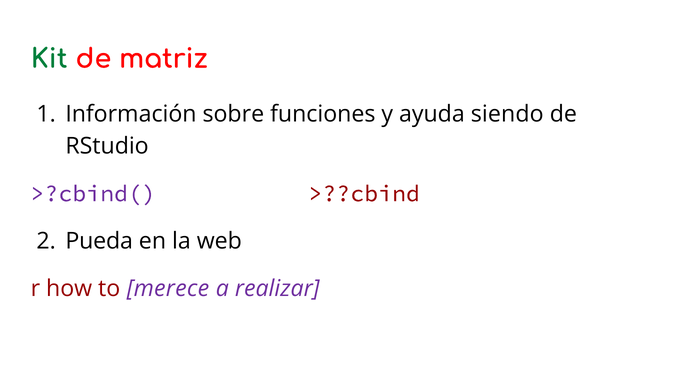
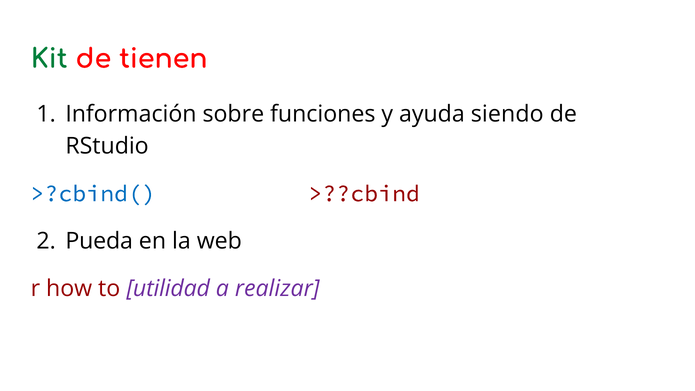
matriz: matriz -> tienen
>?cbind( colour: purple -> blue
merece: merece -> utilidad
